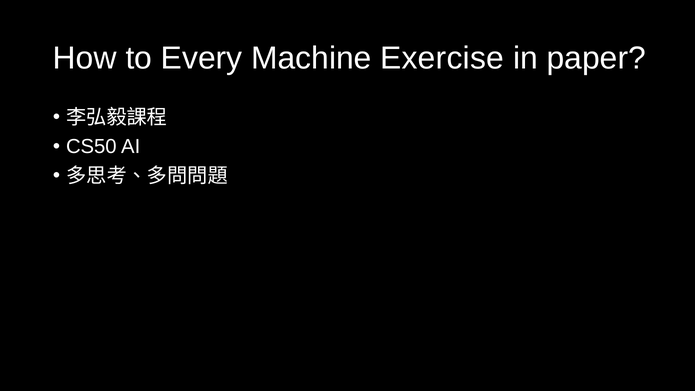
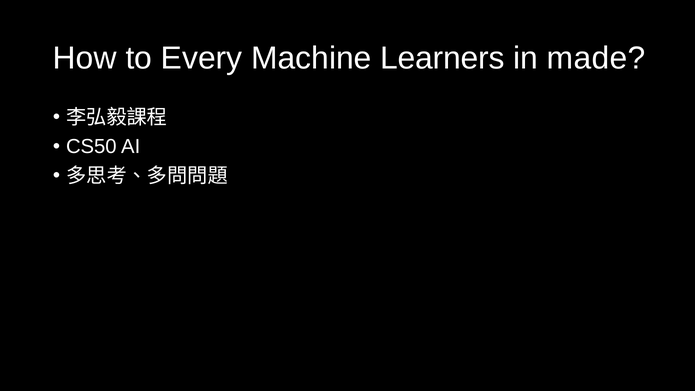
Exercise: Exercise -> Learners
paper: paper -> made
